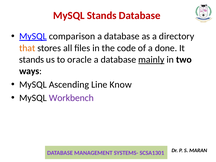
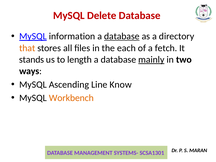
MySQL Stands: Stands -> Delete
comparison: comparison -> information
database at (122, 36) underline: none -> present
code: code -> each
done: done -> fetch
oracle: oracle -> length
Workbench colour: purple -> orange
